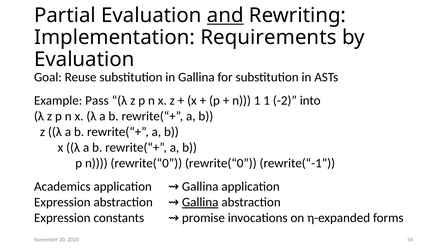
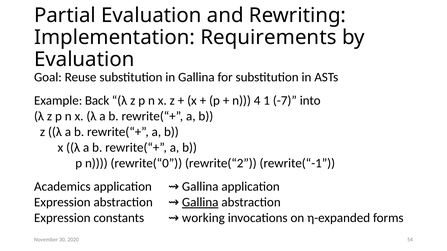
and underline: present -> none
Pass: Pass -> Back
n 1: 1 -> 4
-2: -2 -> -7
rewrite(“0 rewrite(“0: rewrite(“0 -> rewrite(“2
promise: promise -> working
